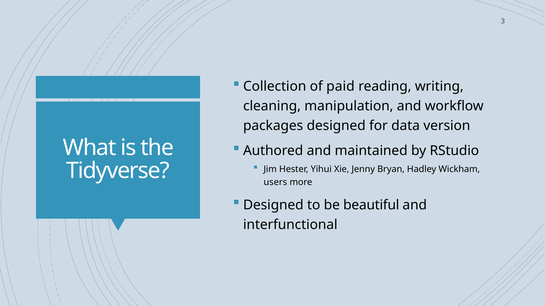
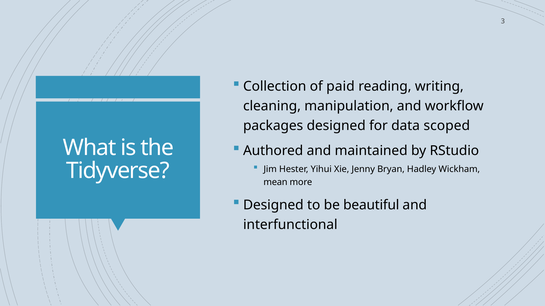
version: version -> scoped
users: users -> mean
